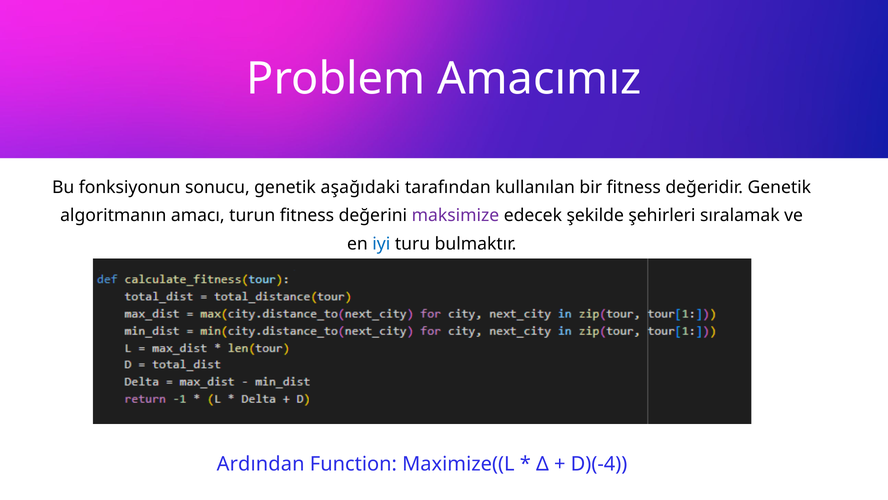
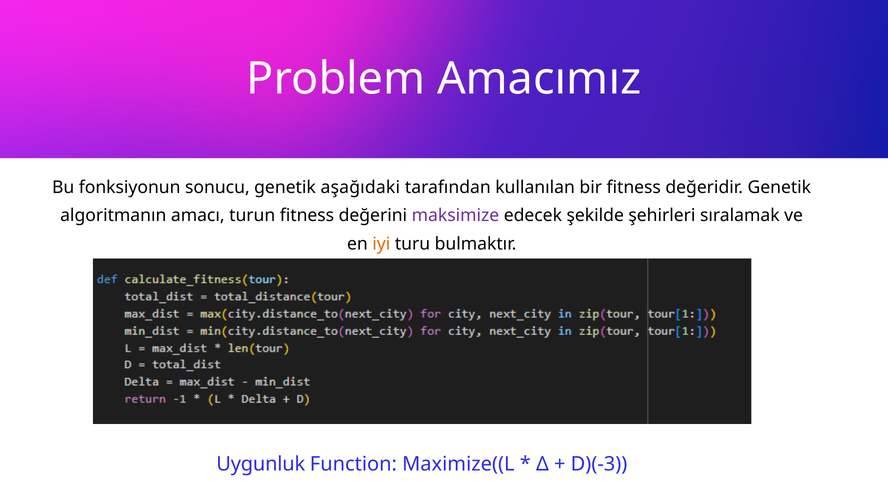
iyi colour: blue -> orange
Ardından: Ardından -> Uygunluk
D)(-4: D)(-4 -> D)(-3
